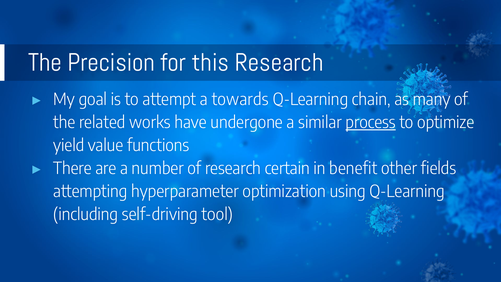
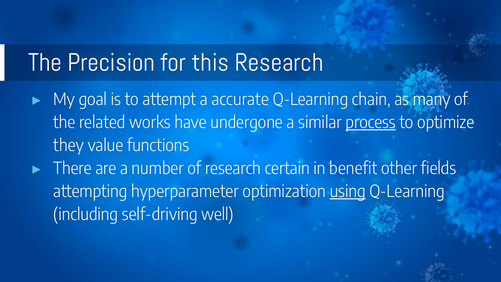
towards: towards -> accurate
yield: yield -> they
using underline: none -> present
tool: tool -> well
